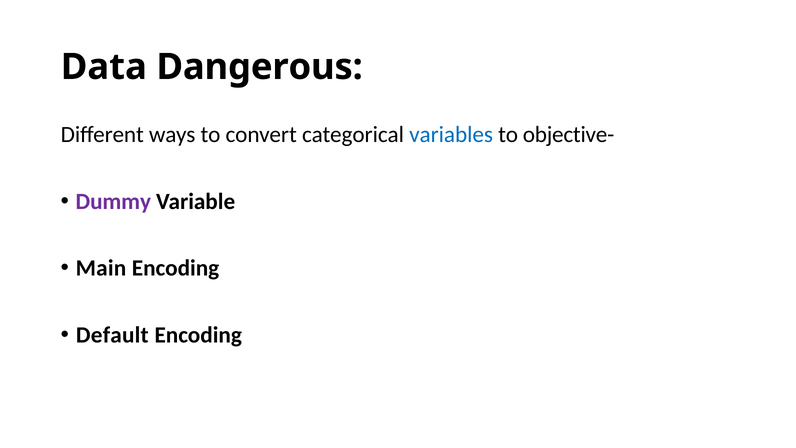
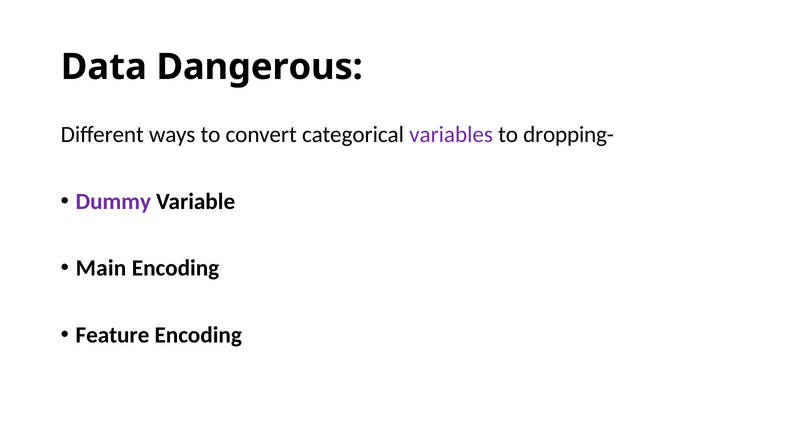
variables colour: blue -> purple
objective-: objective- -> dropping-
Default: Default -> Feature
